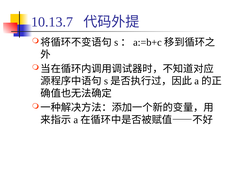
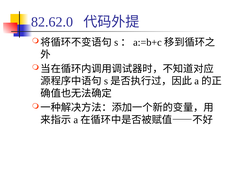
10.13.7: 10.13.7 -> 82.62.0
